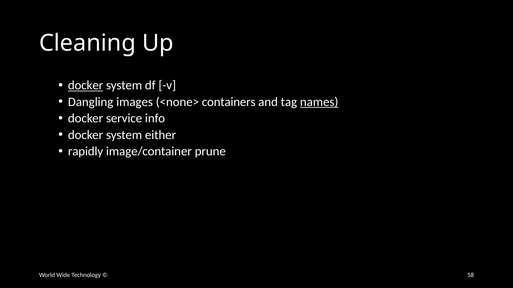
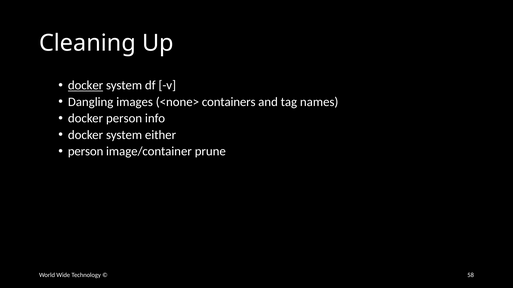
names underline: present -> none
docker service: service -> person
rapidly at (86, 152): rapidly -> person
